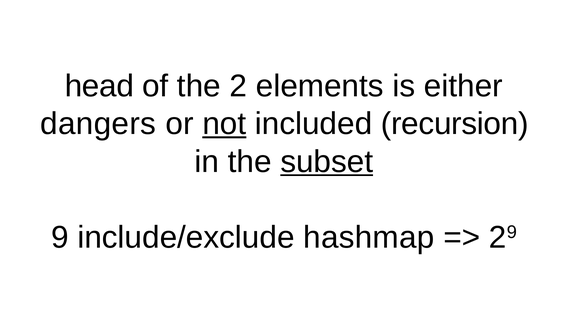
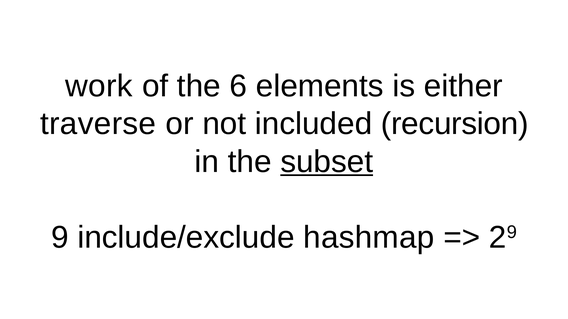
head: head -> work
2: 2 -> 6
dangers: dangers -> traverse
not underline: present -> none
